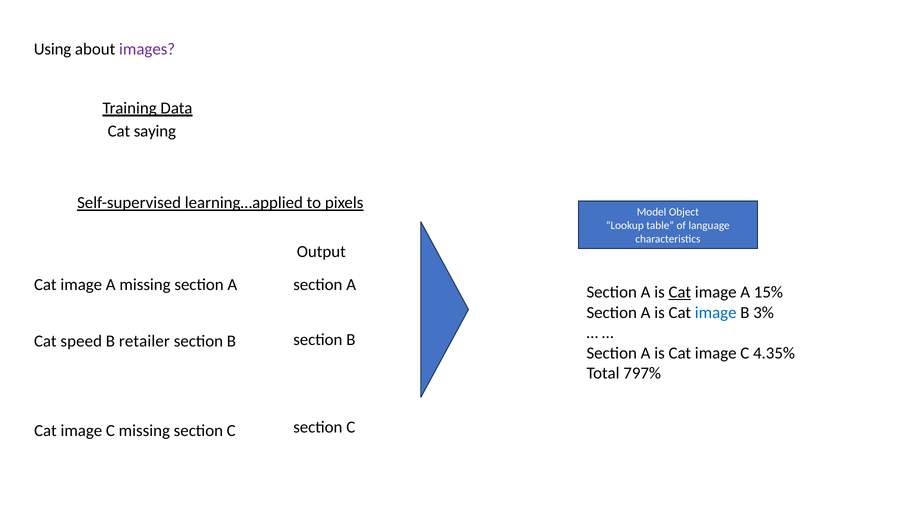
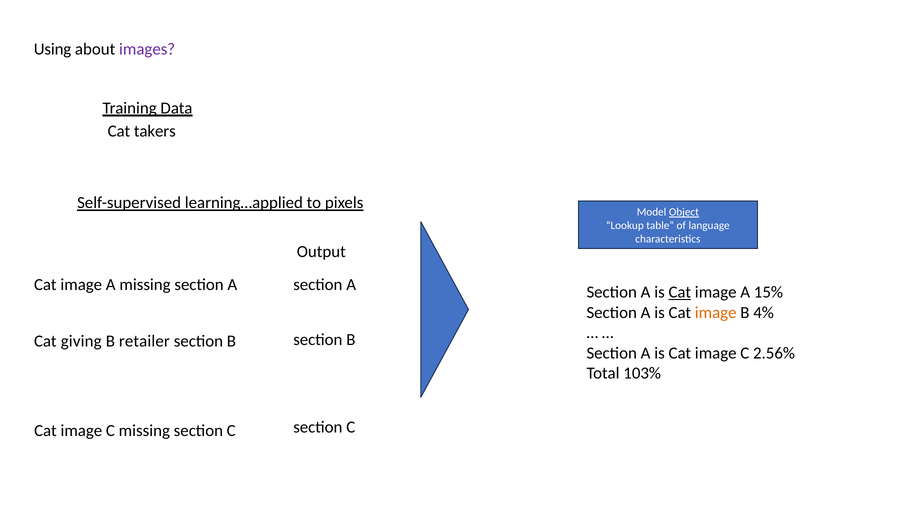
saying: saying -> takers
Object underline: none -> present
image at (716, 313) colour: blue -> orange
3%: 3% -> 4%
speed: speed -> giving
4.35%: 4.35% -> 2.56%
797%: 797% -> 103%
